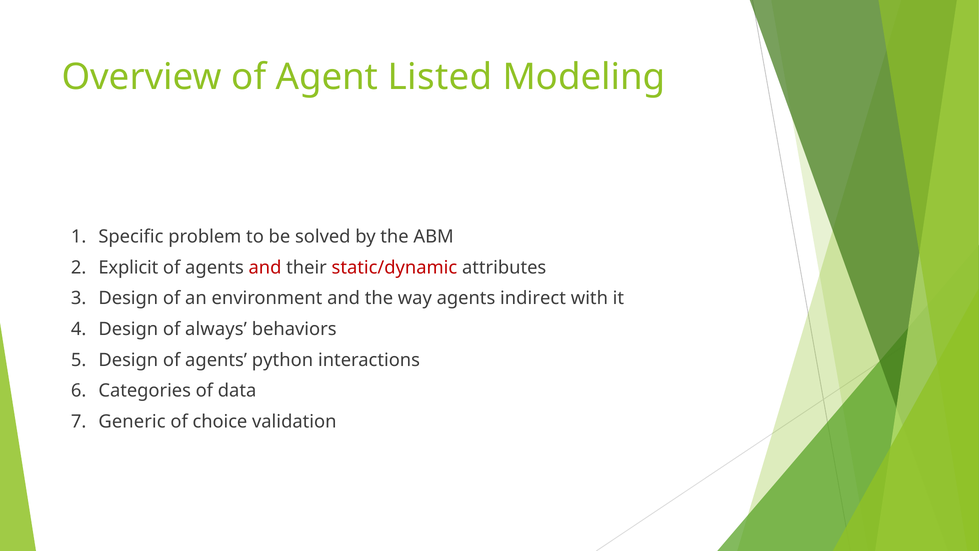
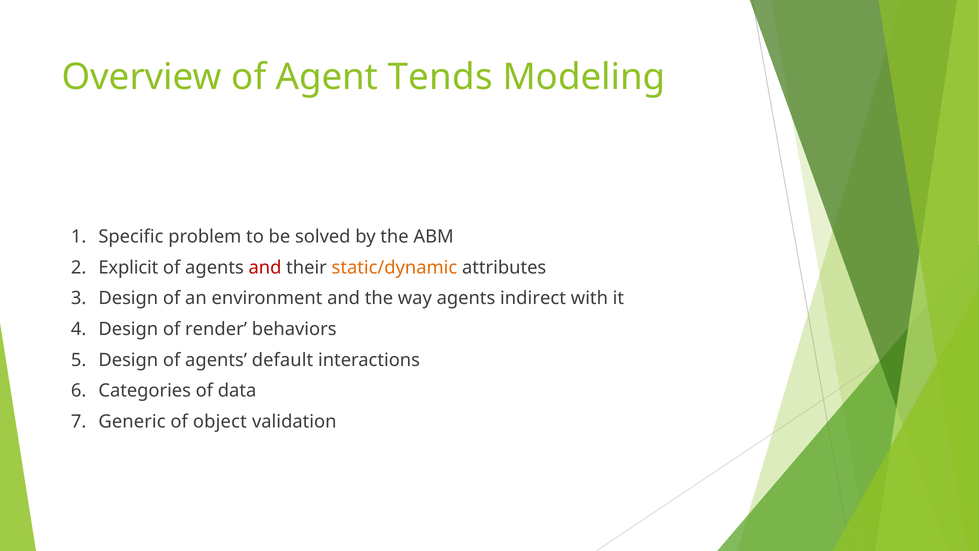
Listed: Listed -> Tends
static/dynamic colour: red -> orange
always: always -> render
python: python -> default
choice: choice -> object
